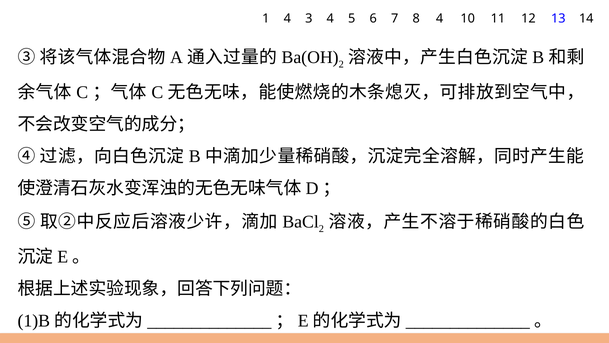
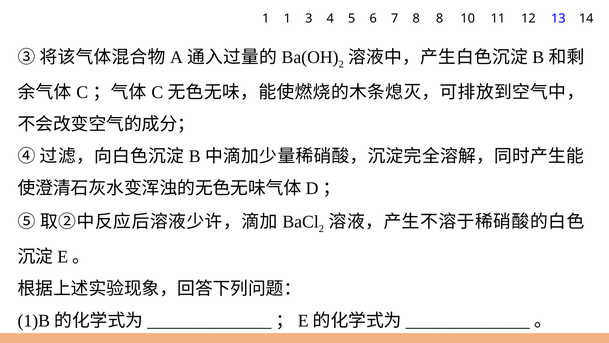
1 4: 4 -> 1
8 4: 4 -> 8
